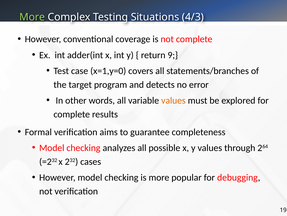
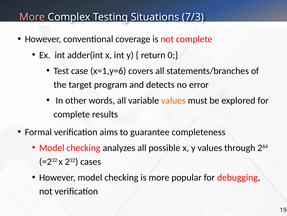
More at (32, 17) colour: light green -> pink
4/3: 4/3 -> 7/3
9: 9 -> 0
x=1,y=0: x=1,y=0 -> x=1,y=6
